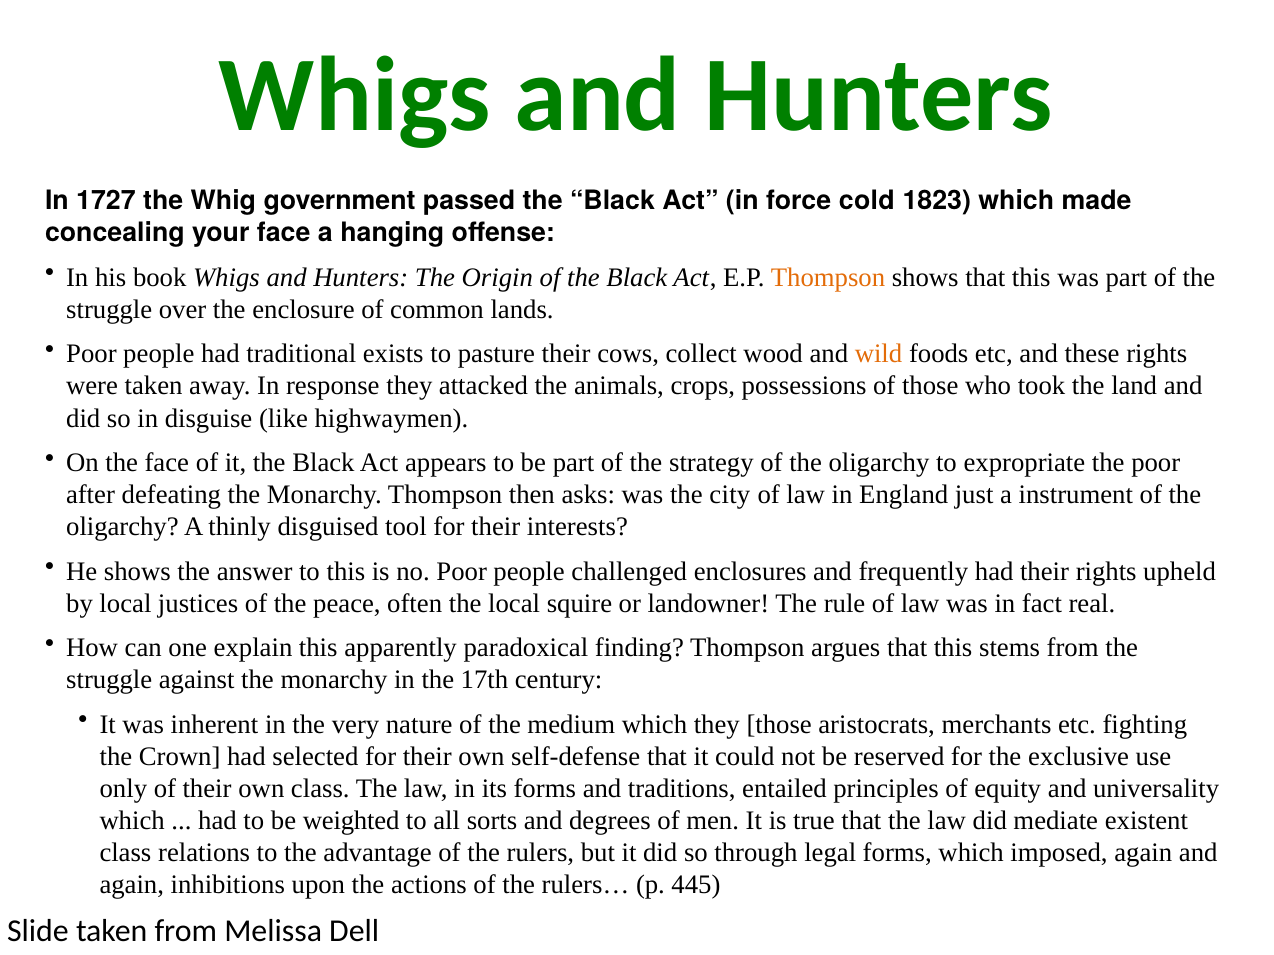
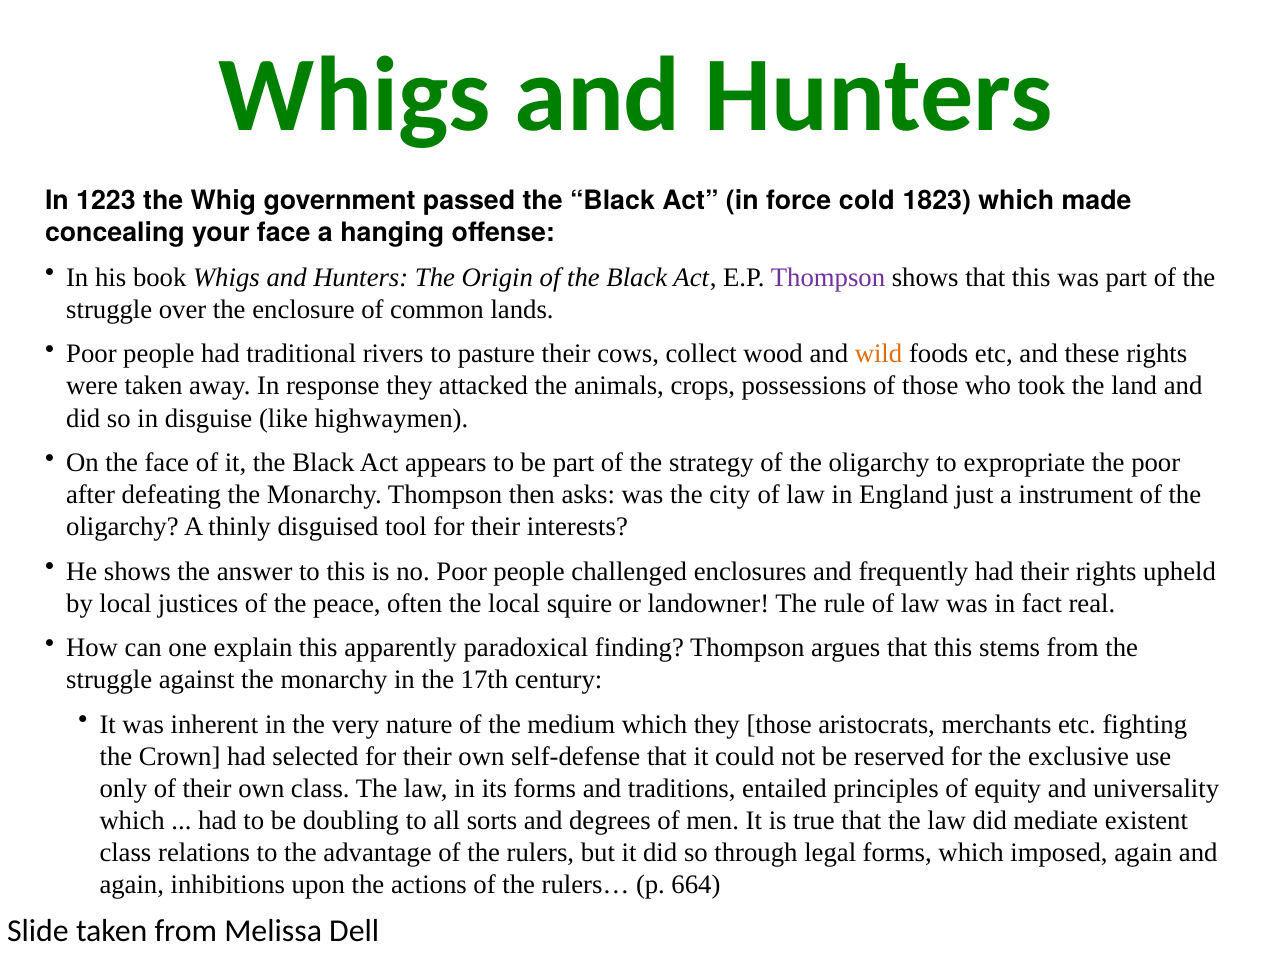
1727: 1727 -> 1223
Thompson at (828, 278) colour: orange -> purple
exists: exists -> rivers
weighted: weighted -> doubling
445: 445 -> 664
